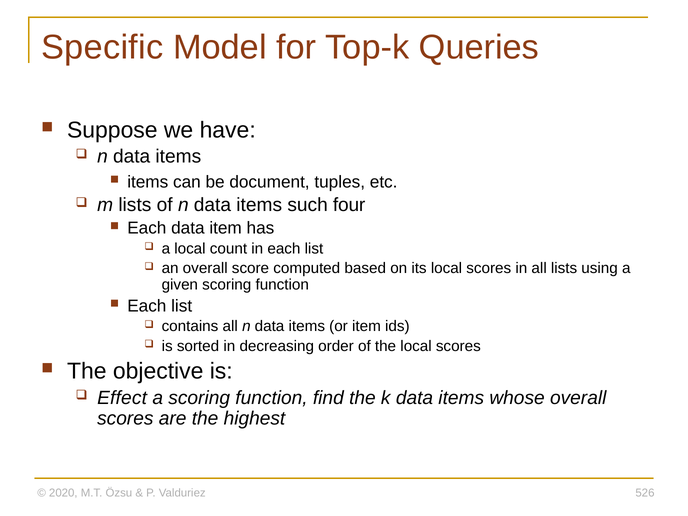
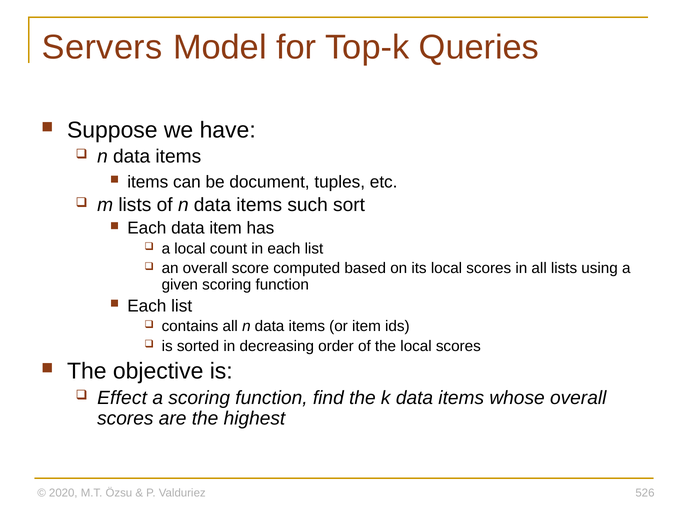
Specific: Specific -> Servers
four: four -> sort
